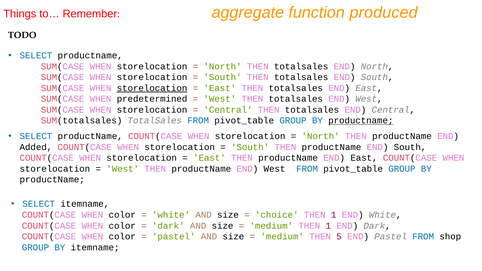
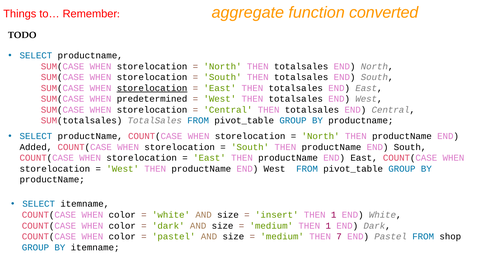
produced: produced -> converted
productname at (361, 121) underline: present -> none
choice: choice -> insert
5: 5 -> 7
